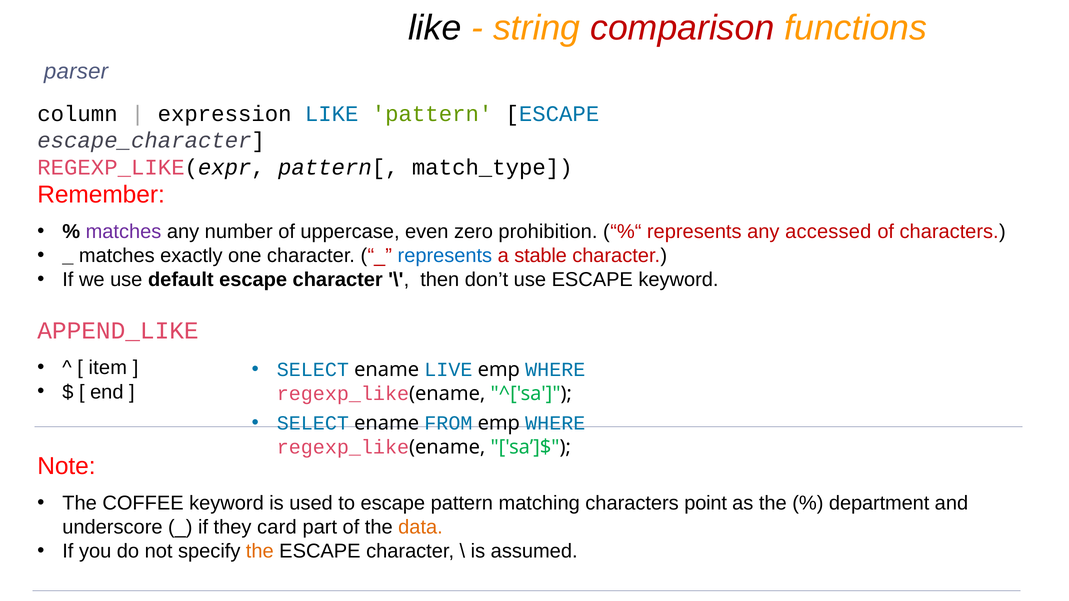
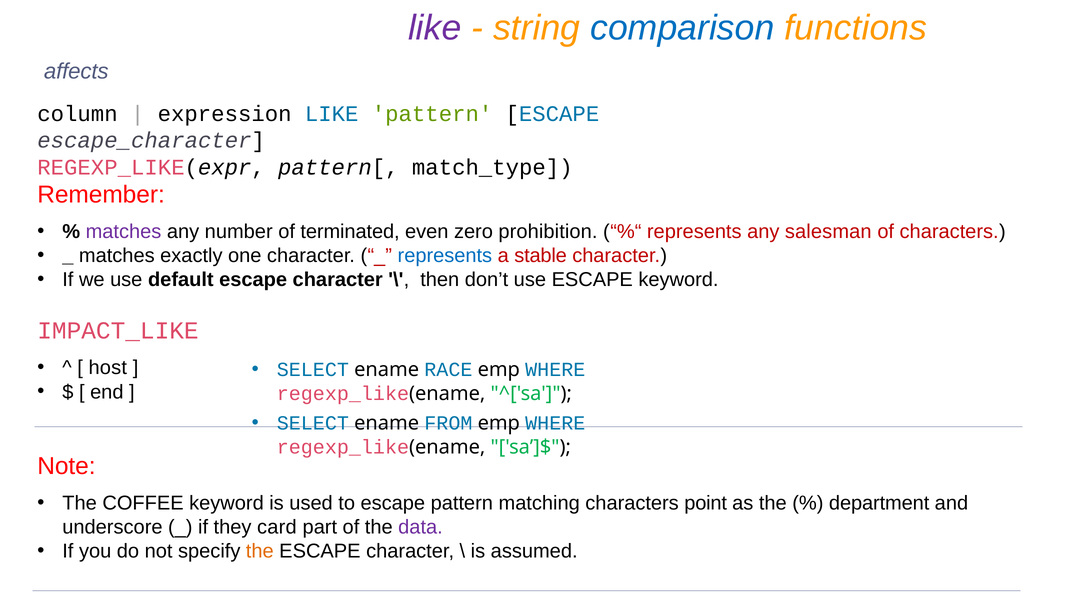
like at (435, 28) colour: black -> purple
comparison colour: red -> blue
parser: parser -> affects
uppercase: uppercase -> terminated
accessed: accessed -> salesman
APPEND_LIKE: APPEND_LIKE -> IMPACT_LIKE
item: item -> host
LIVE: LIVE -> RACE
data colour: orange -> purple
